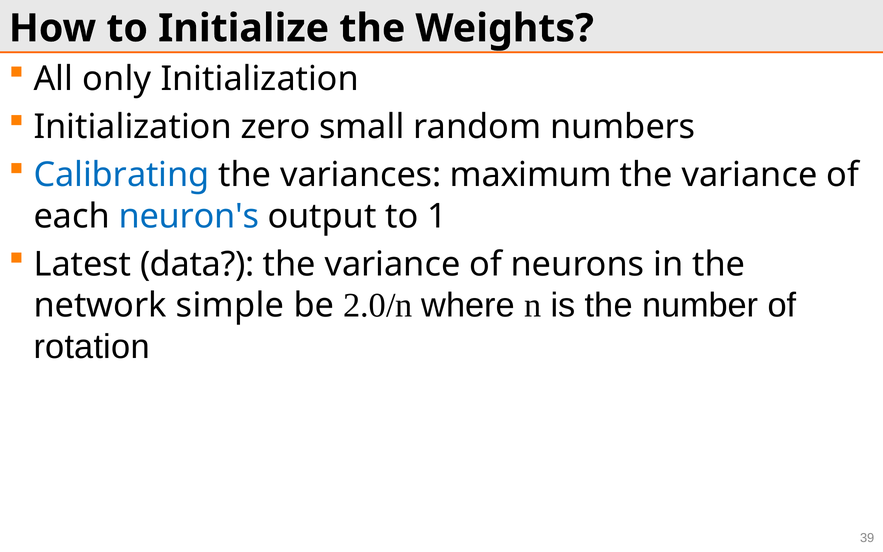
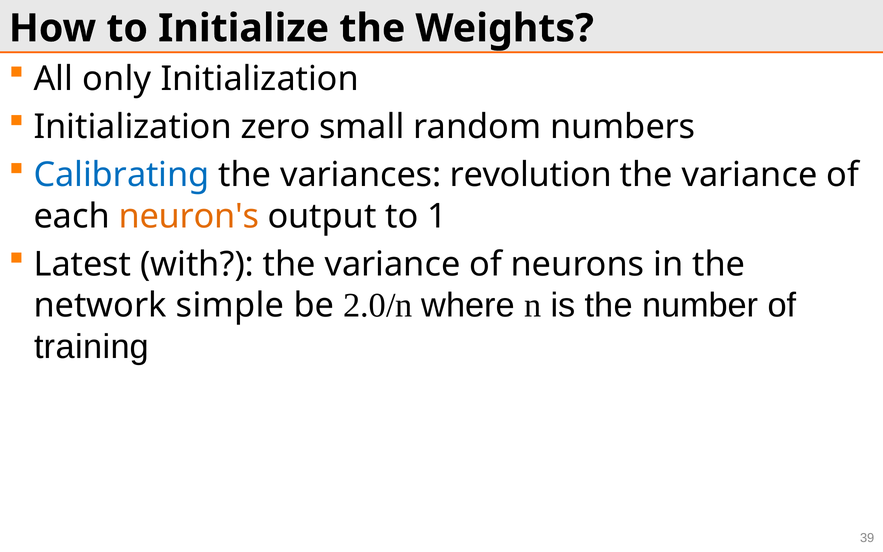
maximum: maximum -> revolution
neuron's colour: blue -> orange
data: data -> with
rotation: rotation -> training
